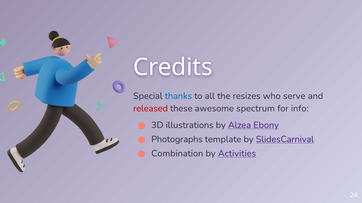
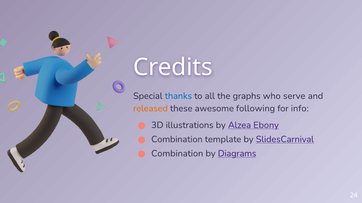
resizes: resizes -> graphs
released colour: red -> orange
spectrum: spectrum -> following
Photographs at (177, 140): Photographs -> Combination
Activities: Activities -> Diagrams
